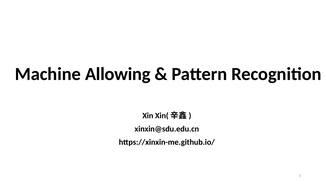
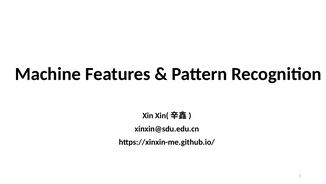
Allowing: Allowing -> Features
